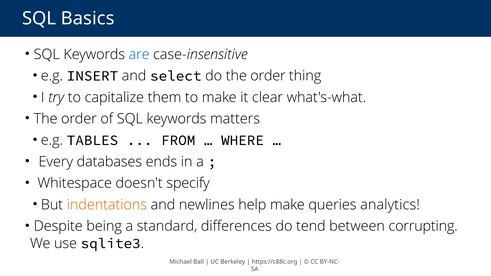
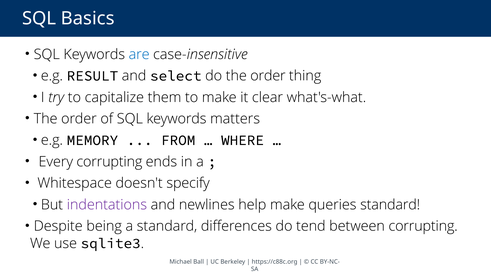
INSERT: INSERT -> RESULT
TABLES: TABLES -> MEMORY
Every databases: databases -> corrupting
indentations colour: orange -> purple
queries analytics: analytics -> standard
